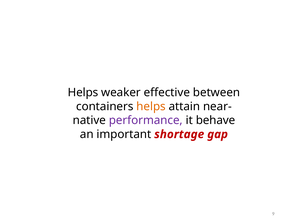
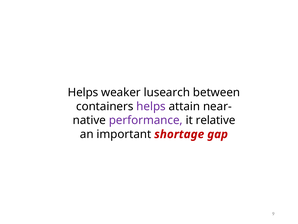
effective: effective -> lusearch
helps at (151, 106) colour: orange -> purple
behave: behave -> relative
